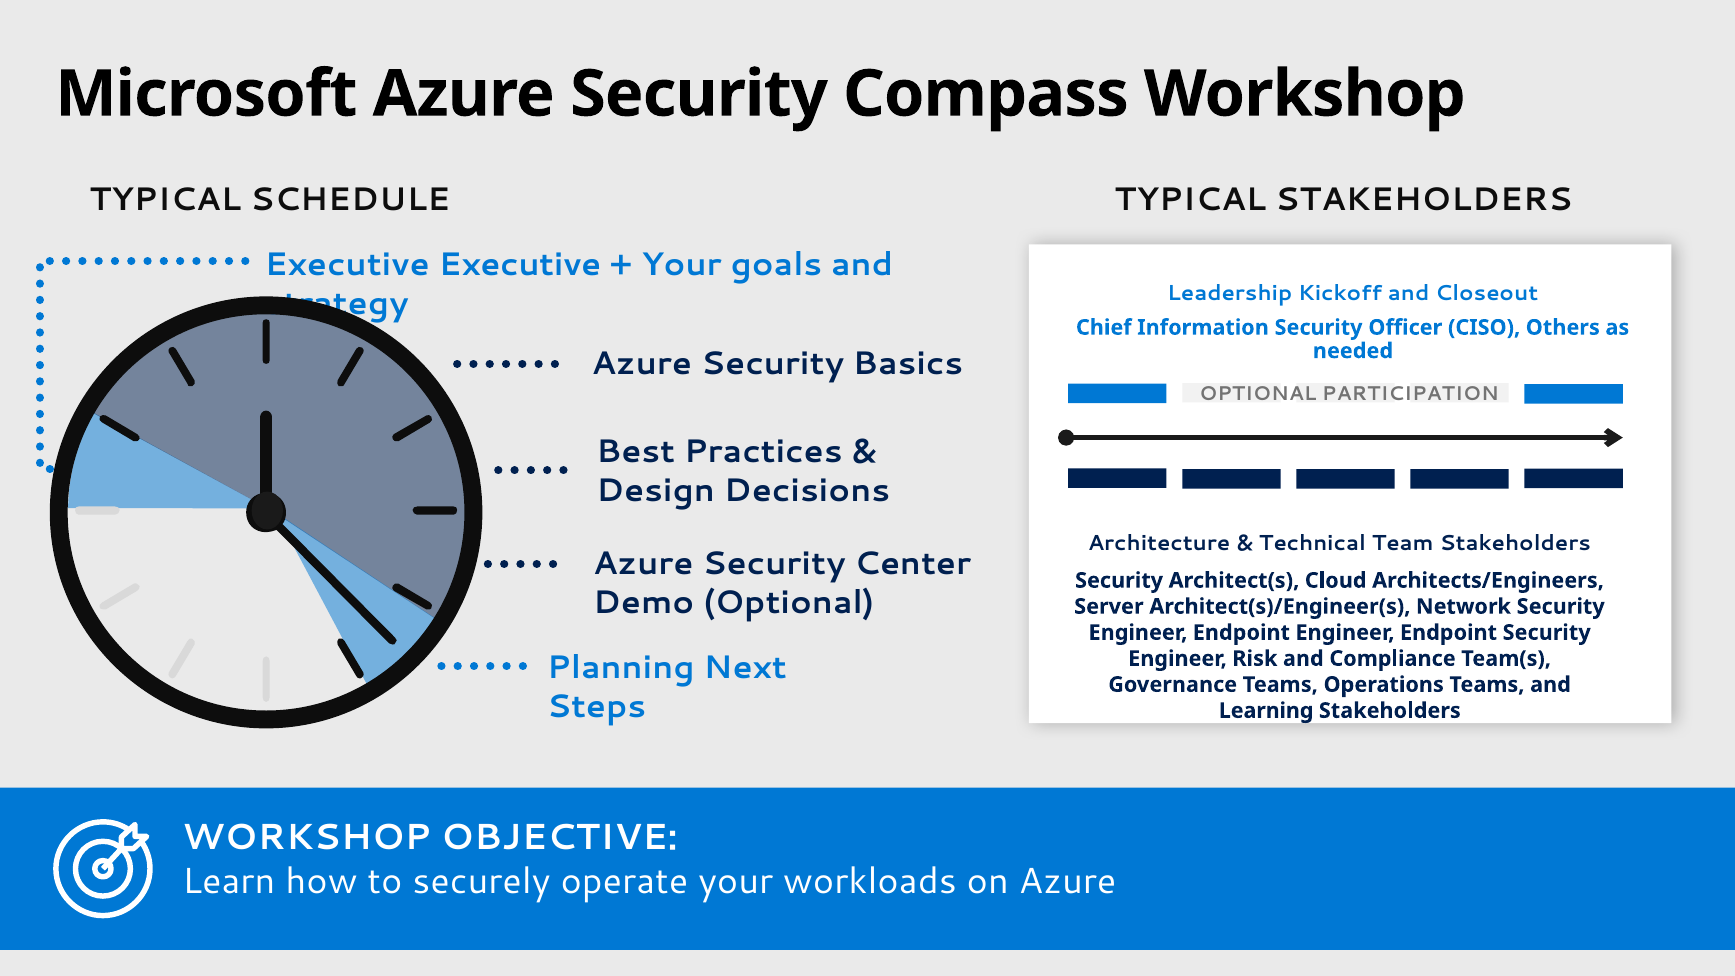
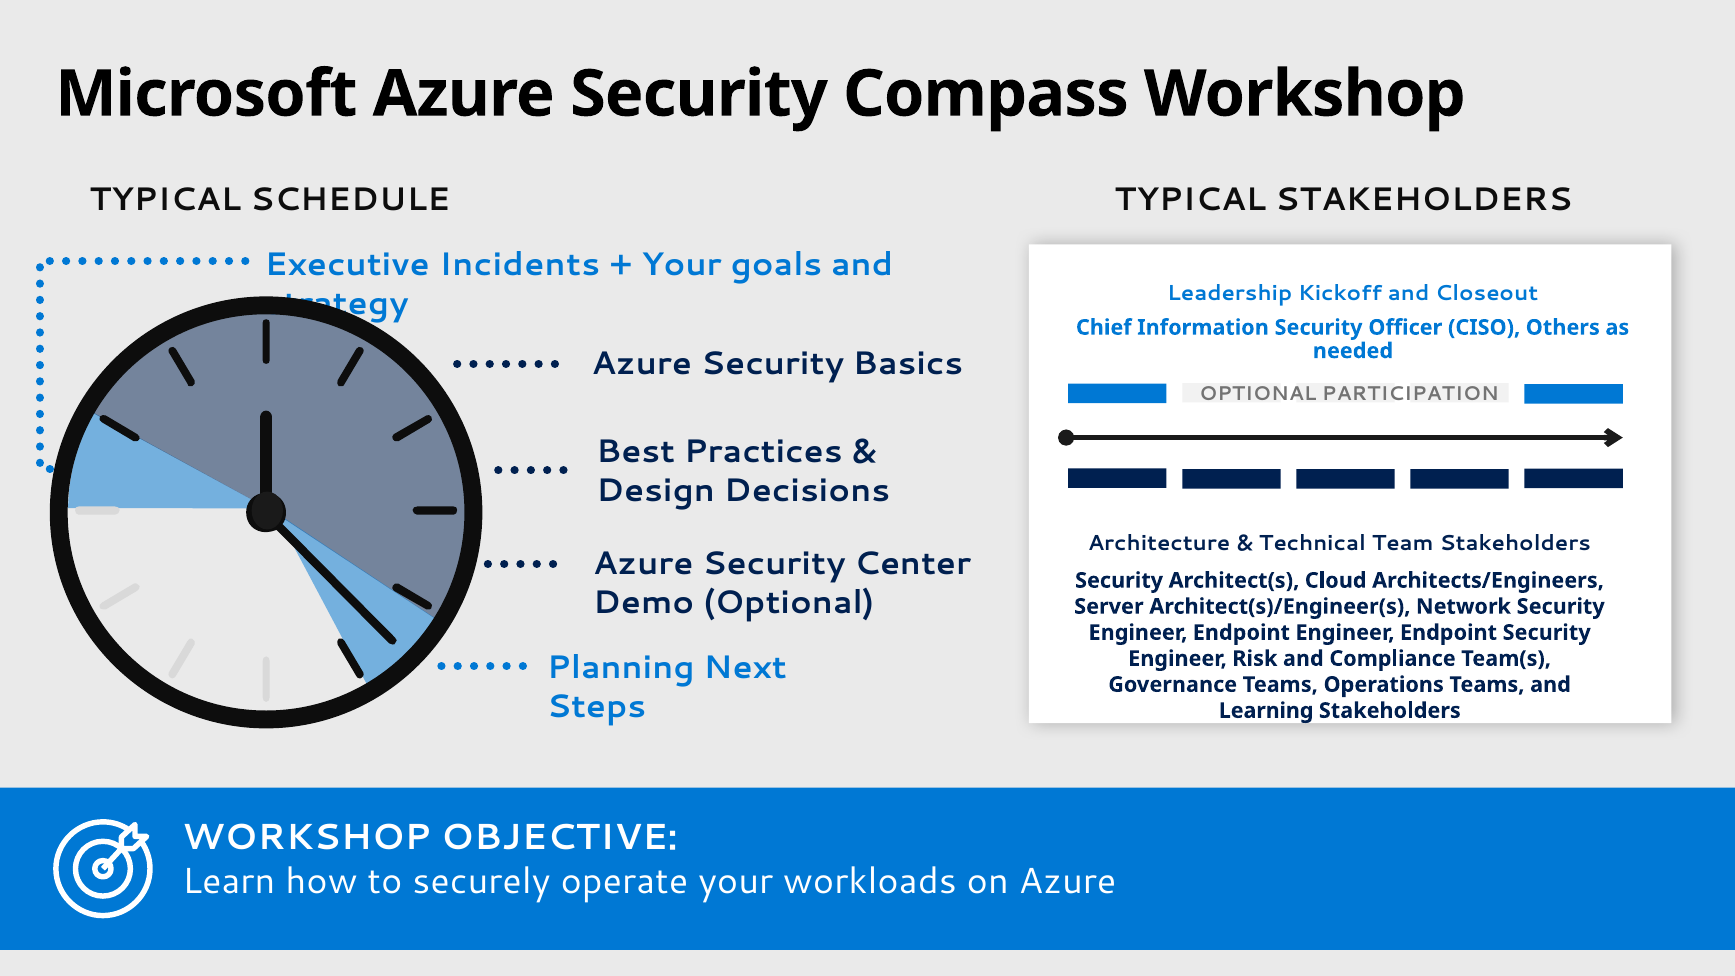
Executive Executive: Executive -> Incidents
